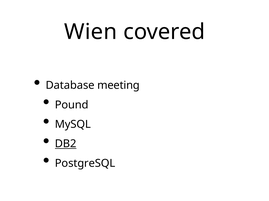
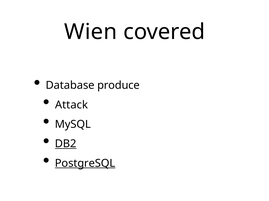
meeting: meeting -> produce
Pound: Pound -> Attack
PostgreSQL underline: none -> present
